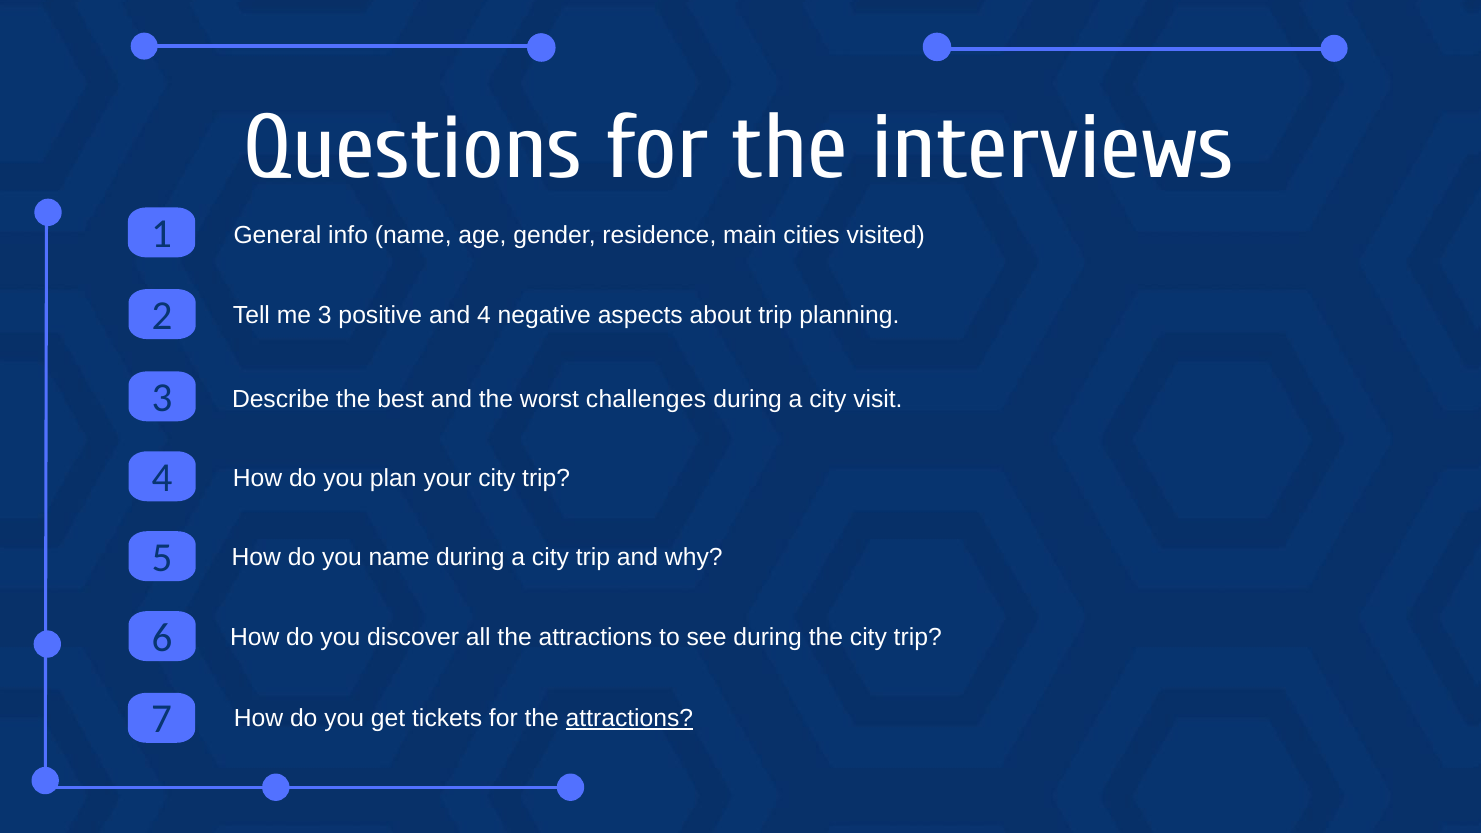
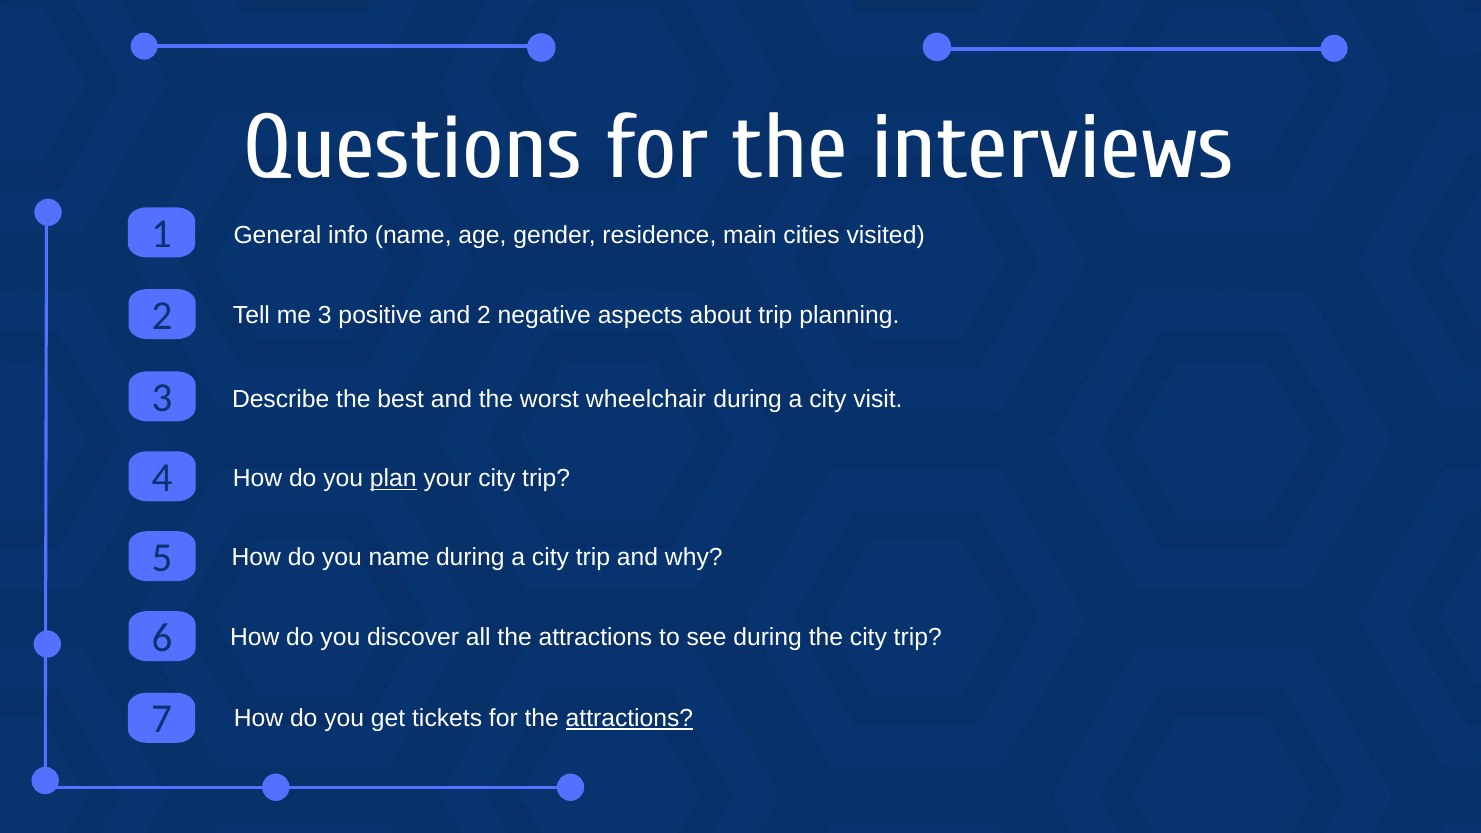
and 4: 4 -> 2
challenges: challenges -> wheelchair
plan underline: none -> present
